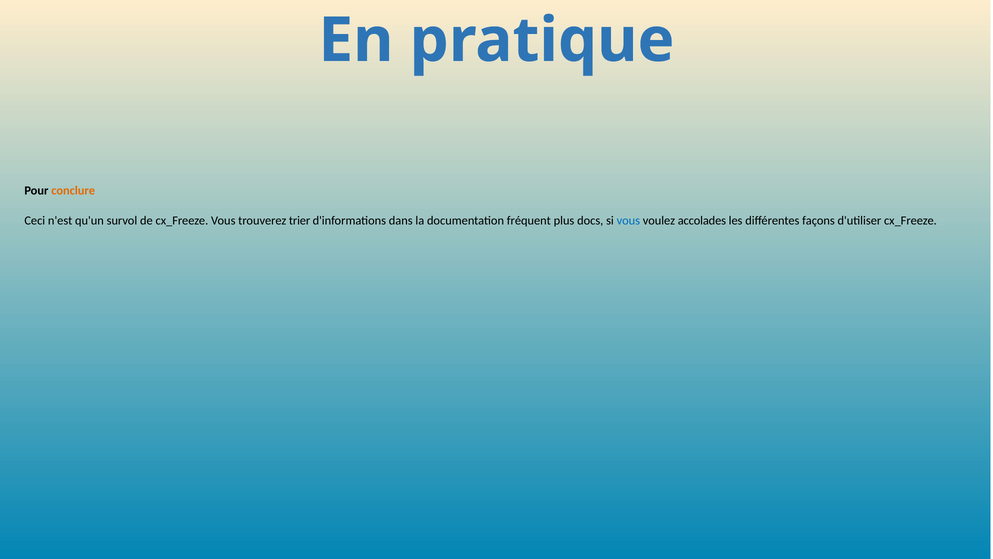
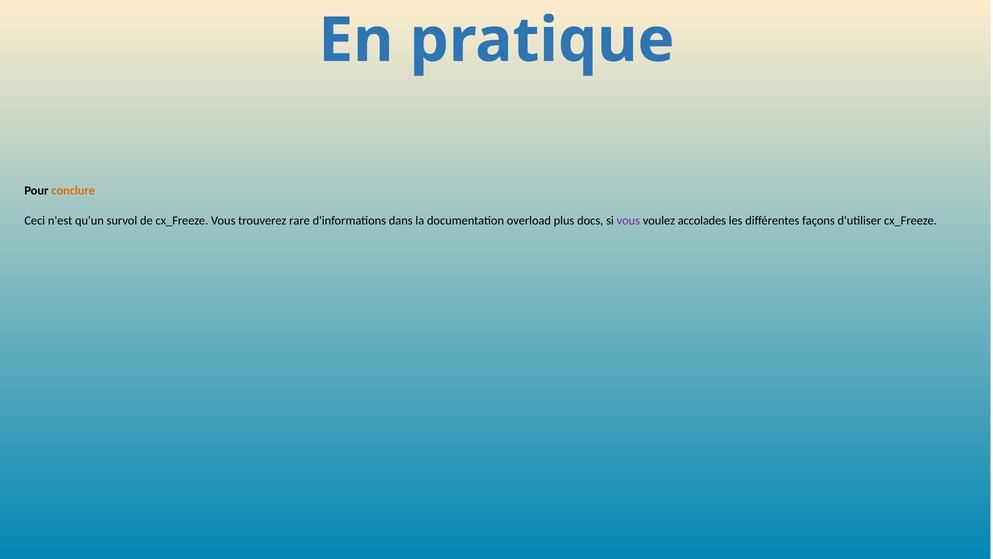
trier: trier -> rare
fréquent: fréquent -> overload
vous at (628, 220) colour: blue -> purple
